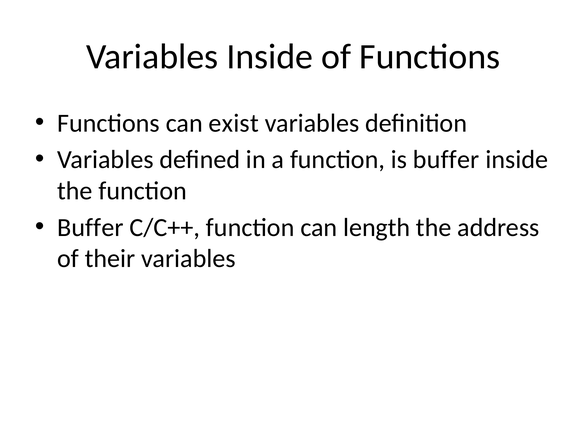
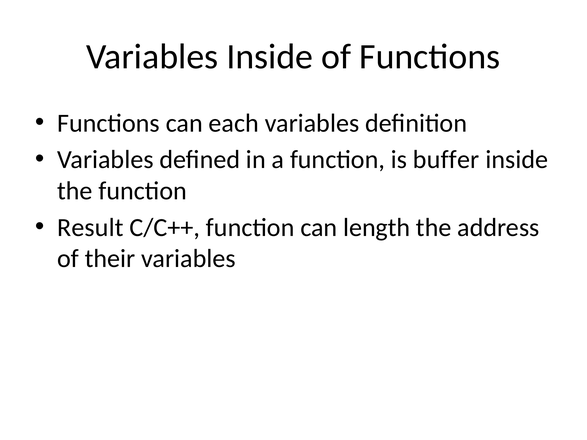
exist: exist -> each
Buffer at (90, 228): Buffer -> Result
